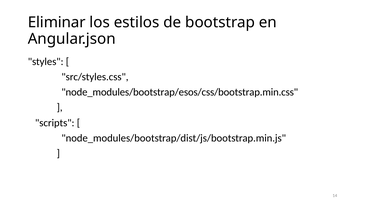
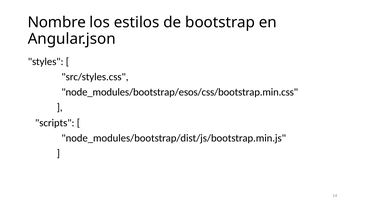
Eliminar: Eliminar -> Nombre
